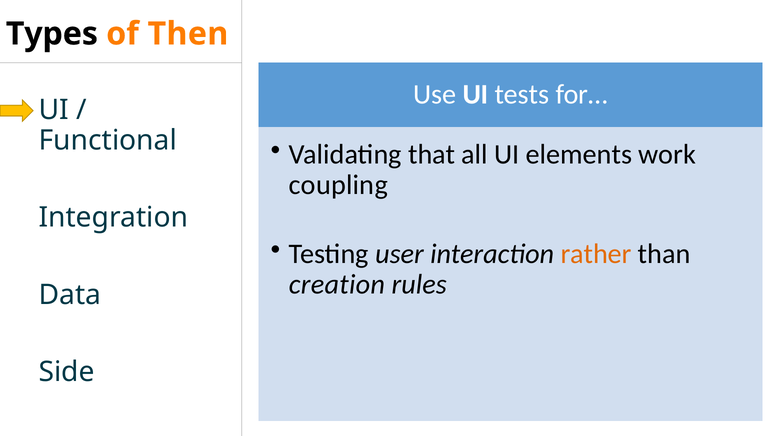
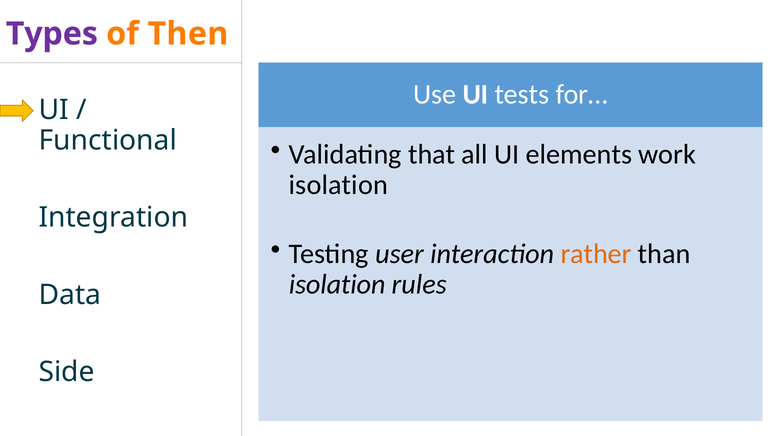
Types colour: black -> purple
coupling at (338, 185): coupling -> isolation
creation at (337, 284): creation -> isolation
